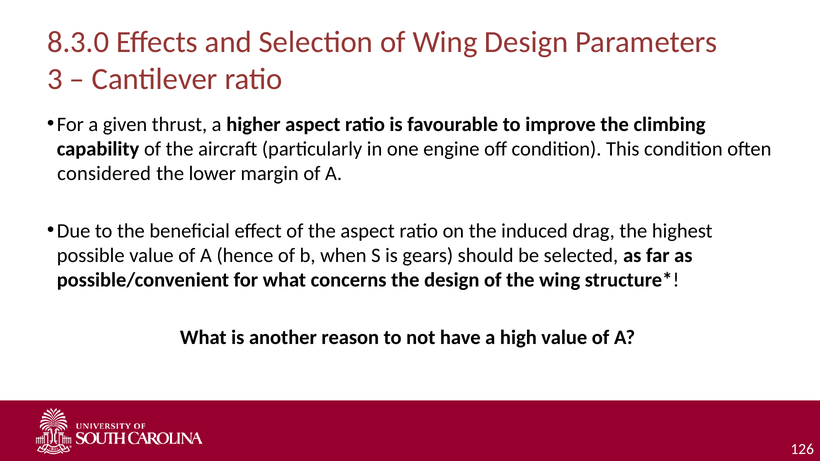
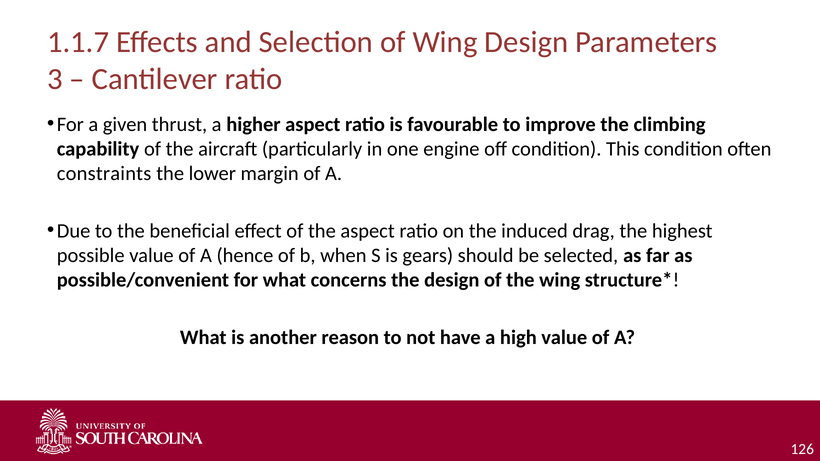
8.3.0: 8.3.0 -> 1.1.7
considered: considered -> constraints
